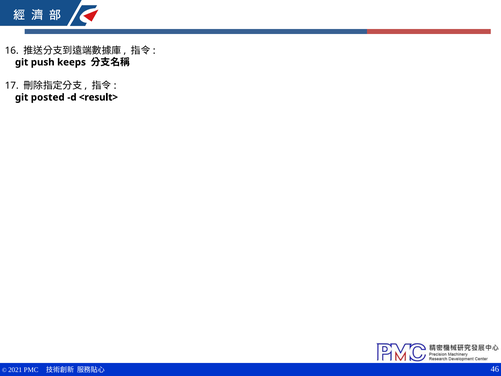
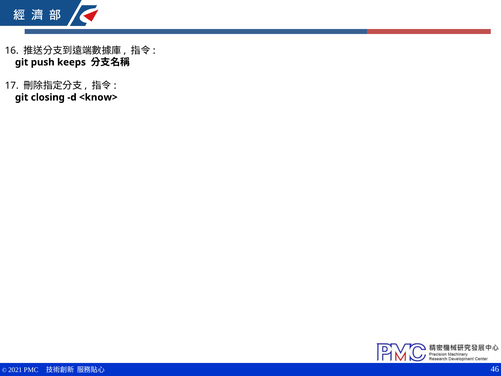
posted: posted -> closing
<result>: <result> -> <know>
